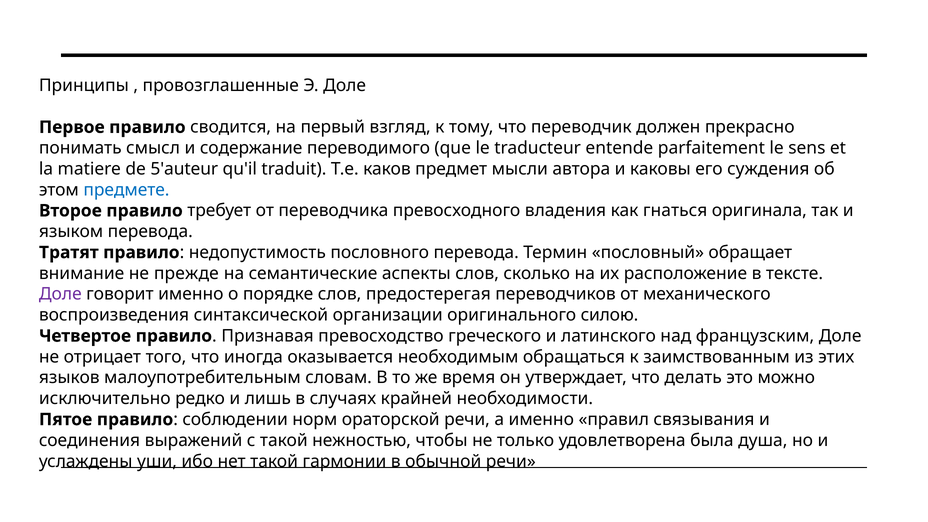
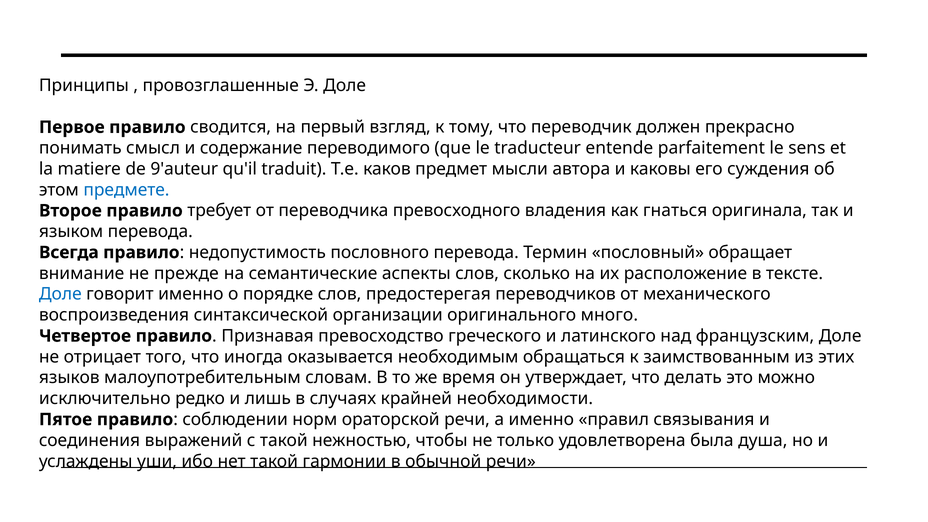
5'auteur: 5'auteur -> 9'auteur
Тратят: Тратят -> Всегда
Доле at (60, 294) colour: purple -> blue
силою: силою -> много
